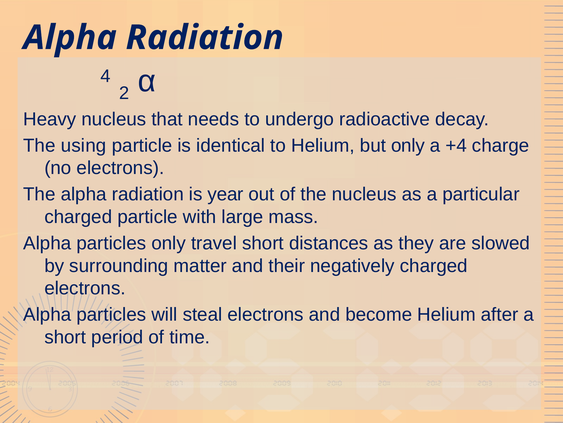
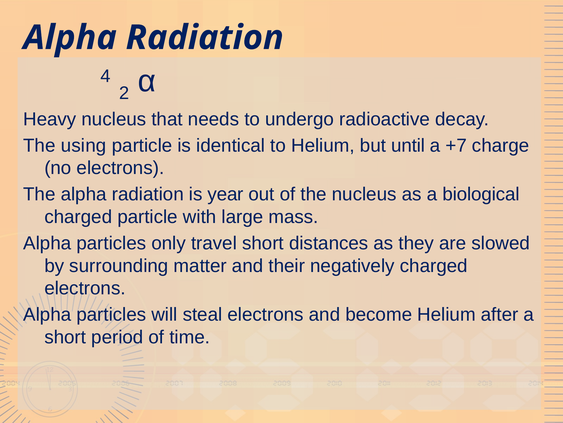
but only: only -> until
+4: +4 -> +7
particular: particular -> biological
